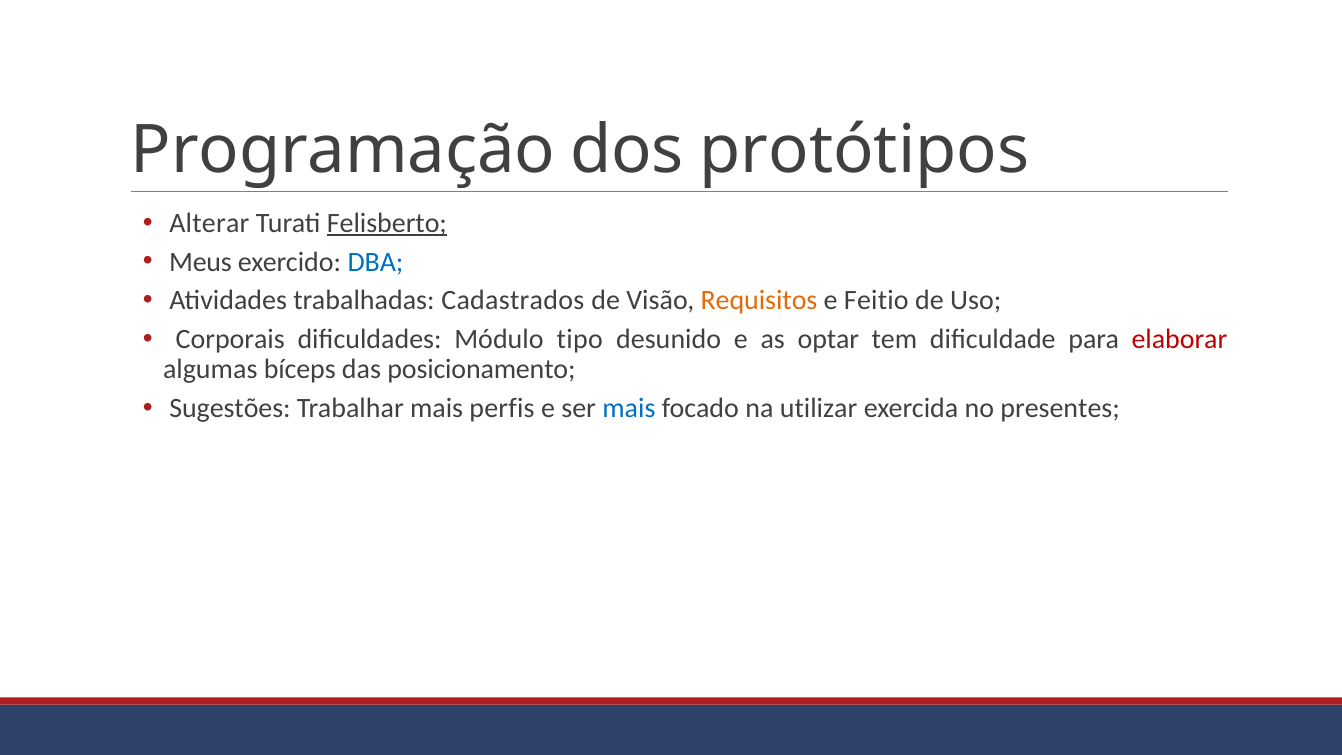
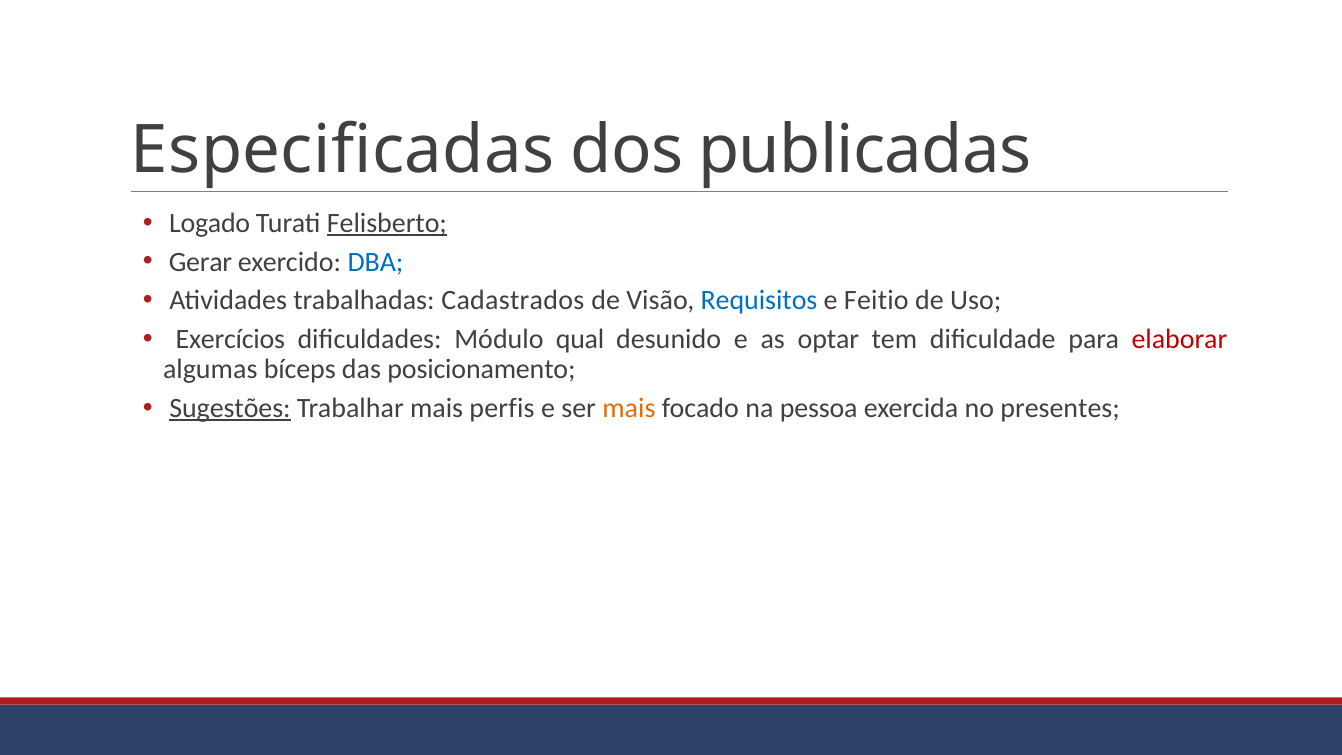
Programação: Programação -> Especificadas
protótipos: protótipos -> publicadas
Alterar: Alterar -> Logado
Meus: Meus -> Gerar
Requisitos colour: orange -> blue
Corporais: Corporais -> Exercícios
tipo: tipo -> qual
Sugestões underline: none -> present
mais at (629, 408) colour: blue -> orange
utilizar: utilizar -> pessoa
